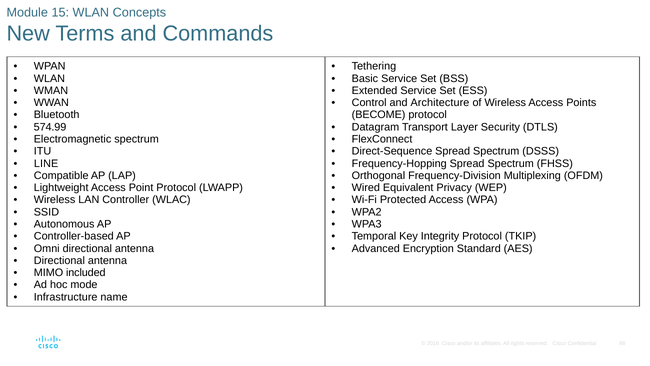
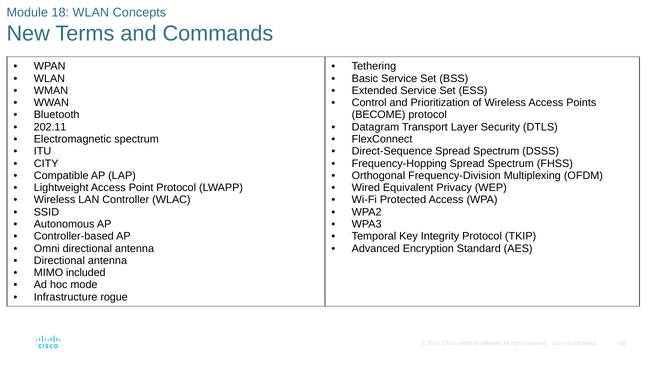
15: 15 -> 18
Architecture: Architecture -> Prioritization
574.99: 574.99 -> 202.11
LINE: LINE -> CITY
name: name -> rogue
